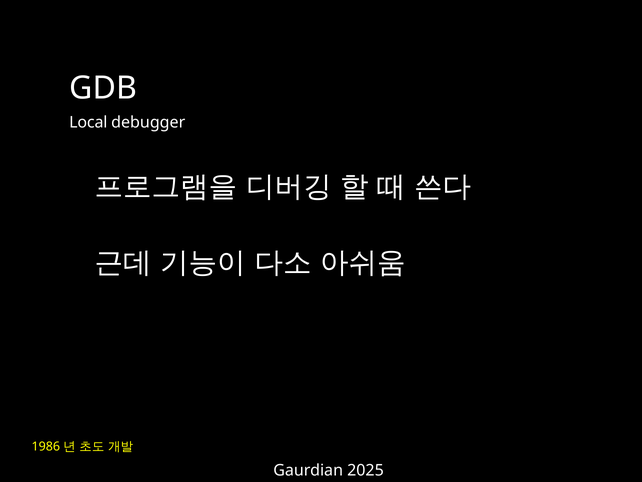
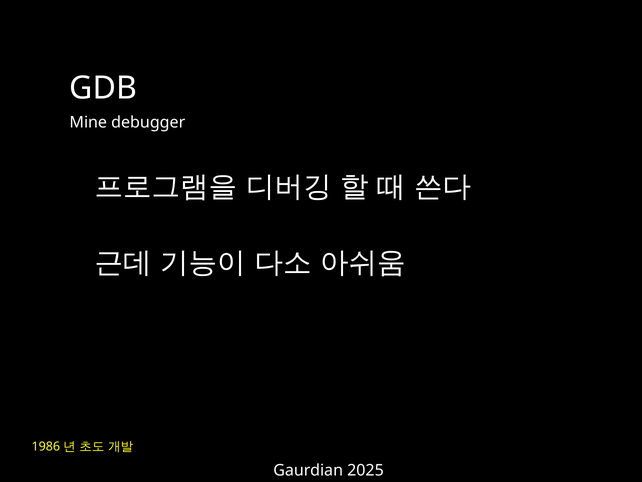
Local: Local -> Mine
